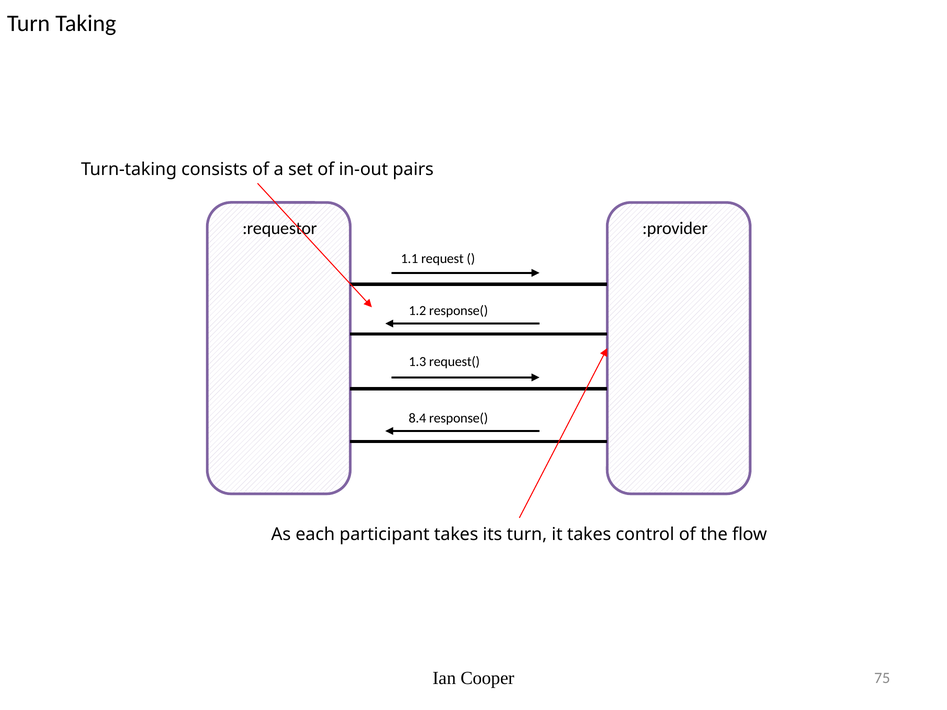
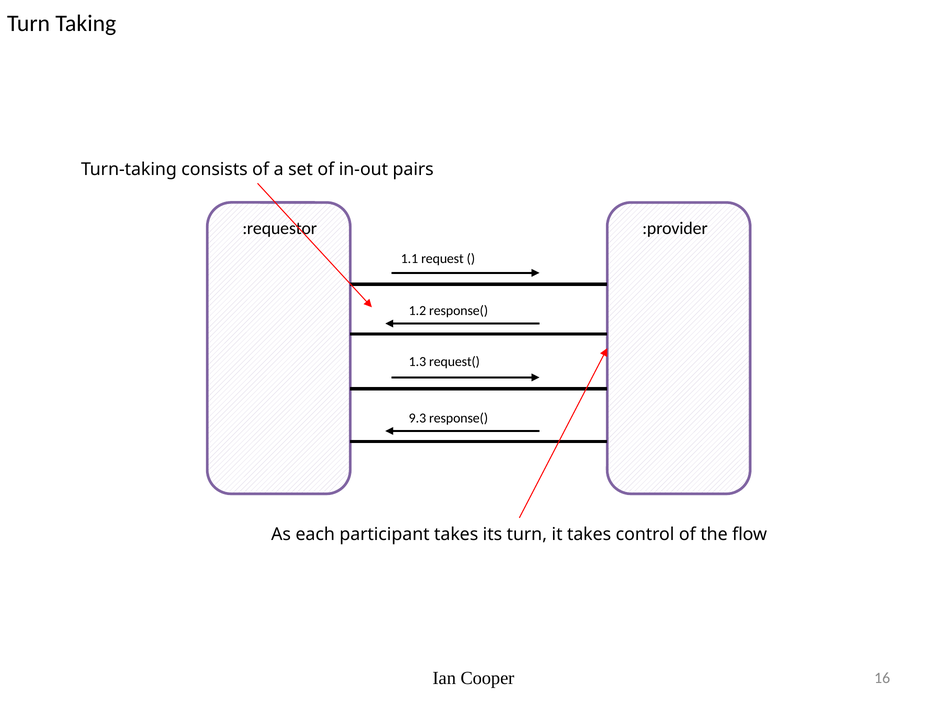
8.4: 8.4 -> 9.3
75: 75 -> 16
